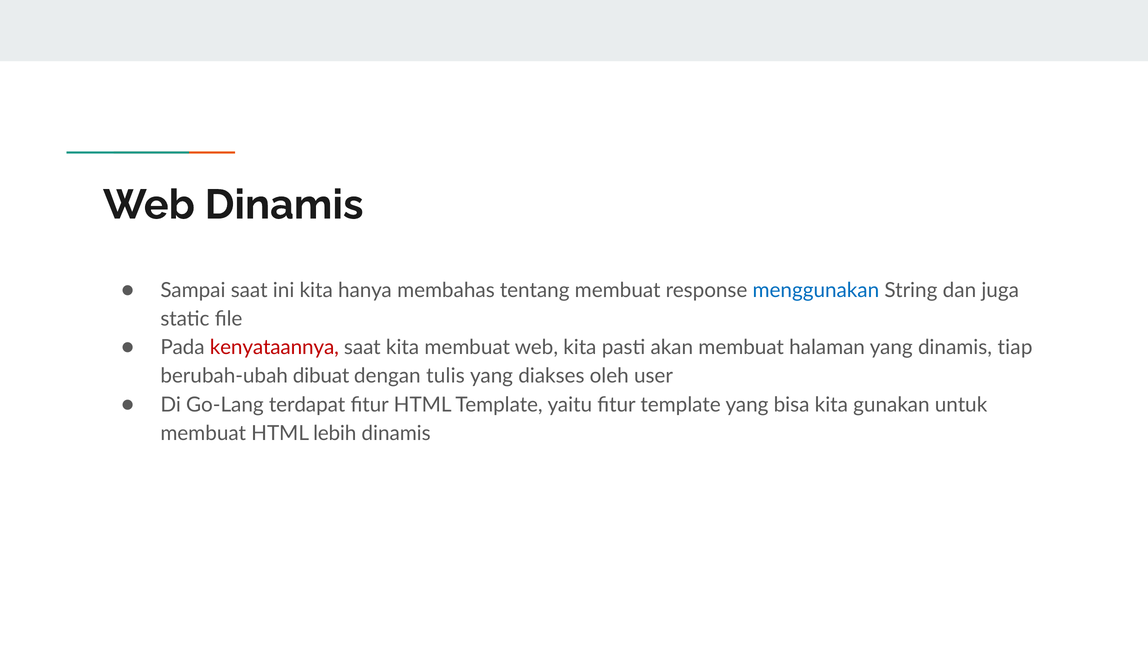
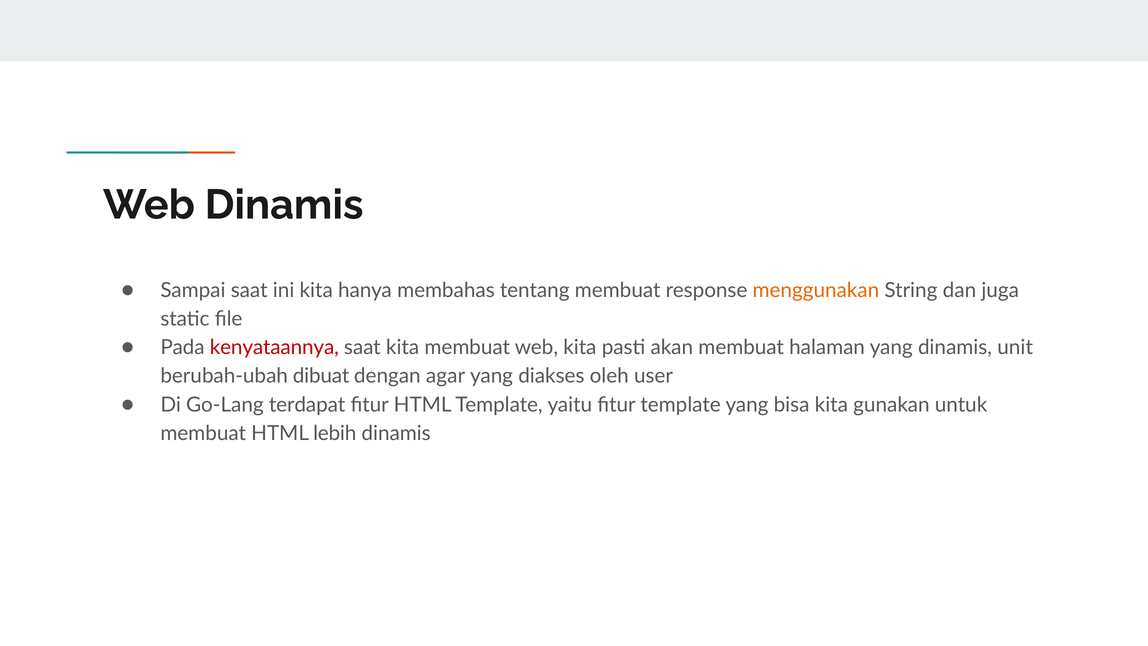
menggunakan colour: blue -> orange
tiap: tiap -> unit
tulis: tulis -> agar
